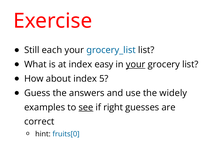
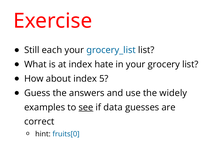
easy: easy -> hate
your at (136, 64) underline: present -> none
right: right -> data
